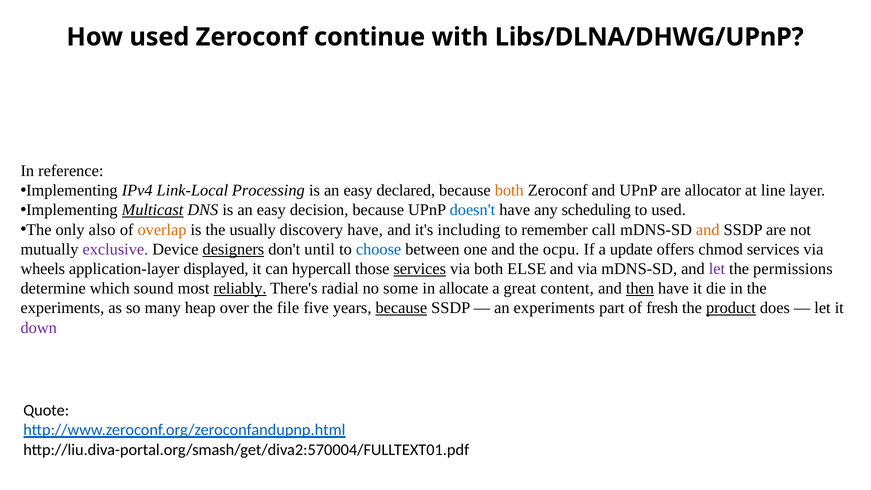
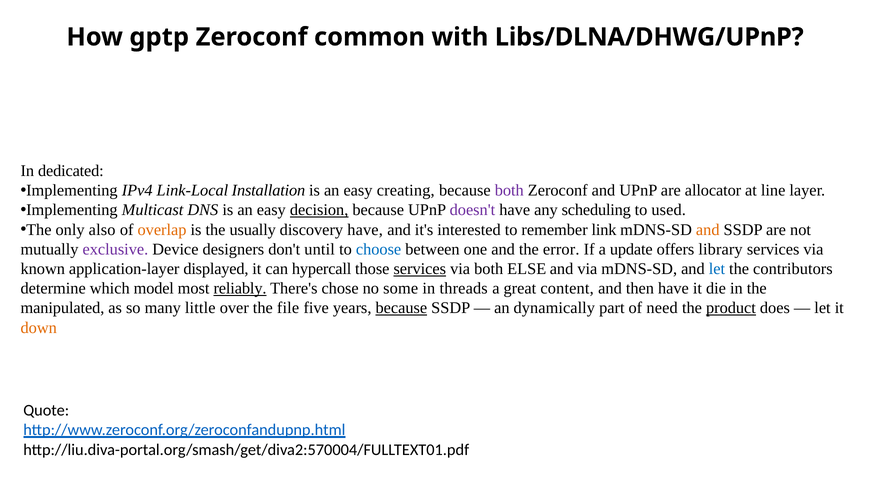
How used: used -> gptp
continue: continue -> common
reference: reference -> dedicated
Processing: Processing -> Installation
declared: declared -> creating
both at (509, 190) colour: orange -> purple
Multicast underline: present -> none
decision underline: none -> present
doesn't colour: blue -> purple
including: including -> interested
call: call -> link
designers underline: present -> none
ocpu: ocpu -> error
chmod: chmod -> library
wheels: wheels -> known
let at (717, 269) colour: purple -> blue
permissions: permissions -> contributors
sound: sound -> model
radial: radial -> chose
allocate: allocate -> threads
then underline: present -> none
experiments at (62, 308): experiments -> manipulated
heap: heap -> little
an experiments: experiments -> dynamically
fresh: fresh -> need
down colour: purple -> orange
